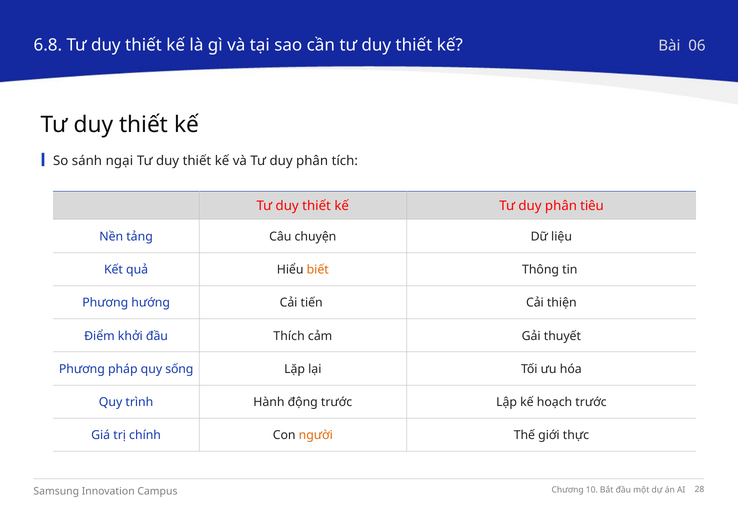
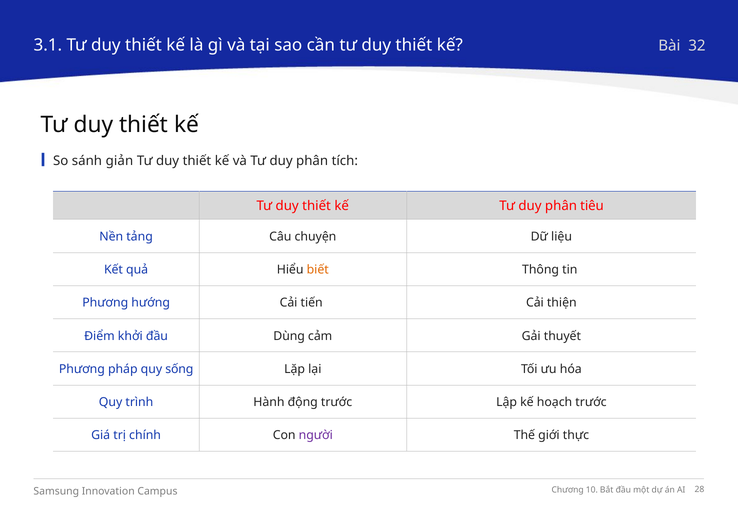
6.8: 6.8 -> 3.1
06: 06 -> 32
ngại: ngại -> giản
Thích: Thích -> Dùng
người colour: orange -> purple
